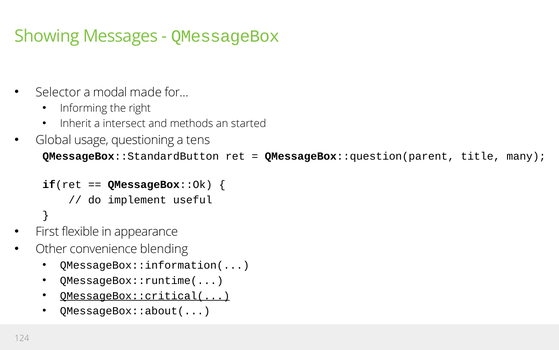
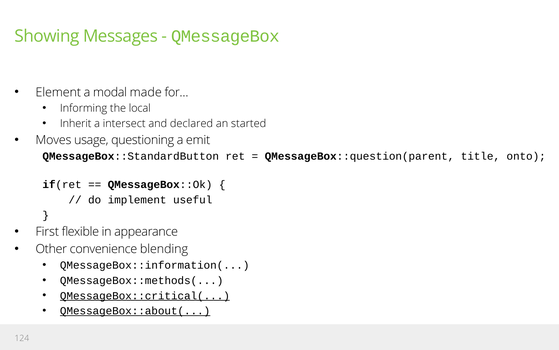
Selector: Selector -> Element
right: right -> local
methods: methods -> declared
Global: Global -> Moves
tens: tens -> emit
many: many -> onto
QMessageBox::runtime(: QMessageBox::runtime( -> QMessageBox::methods(
QMessageBox::about( underline: none -> present
